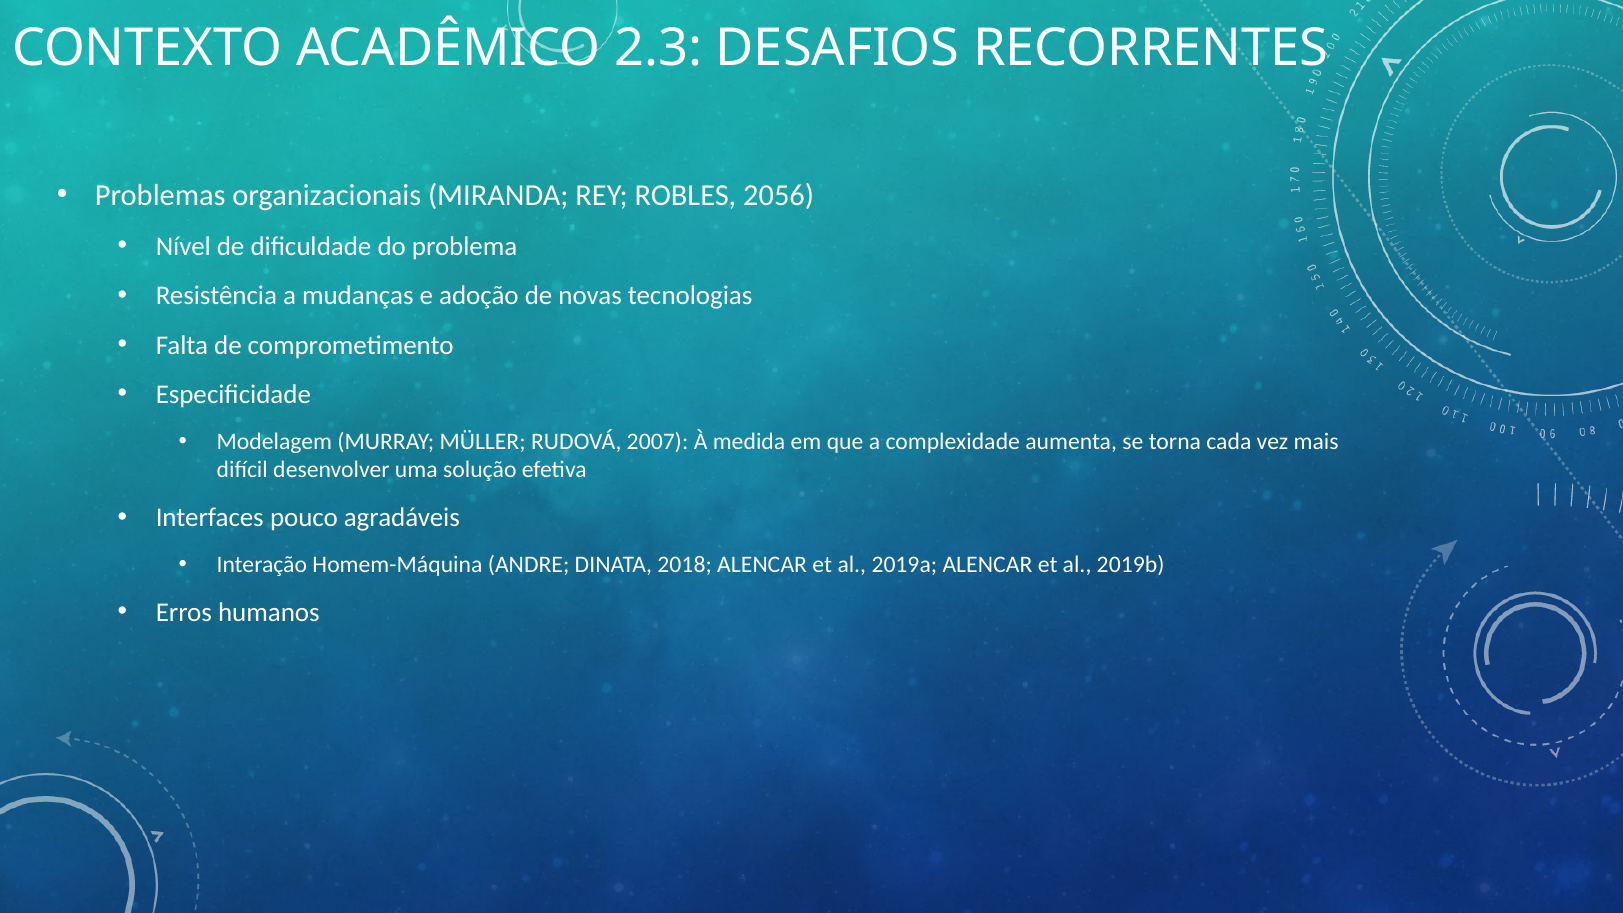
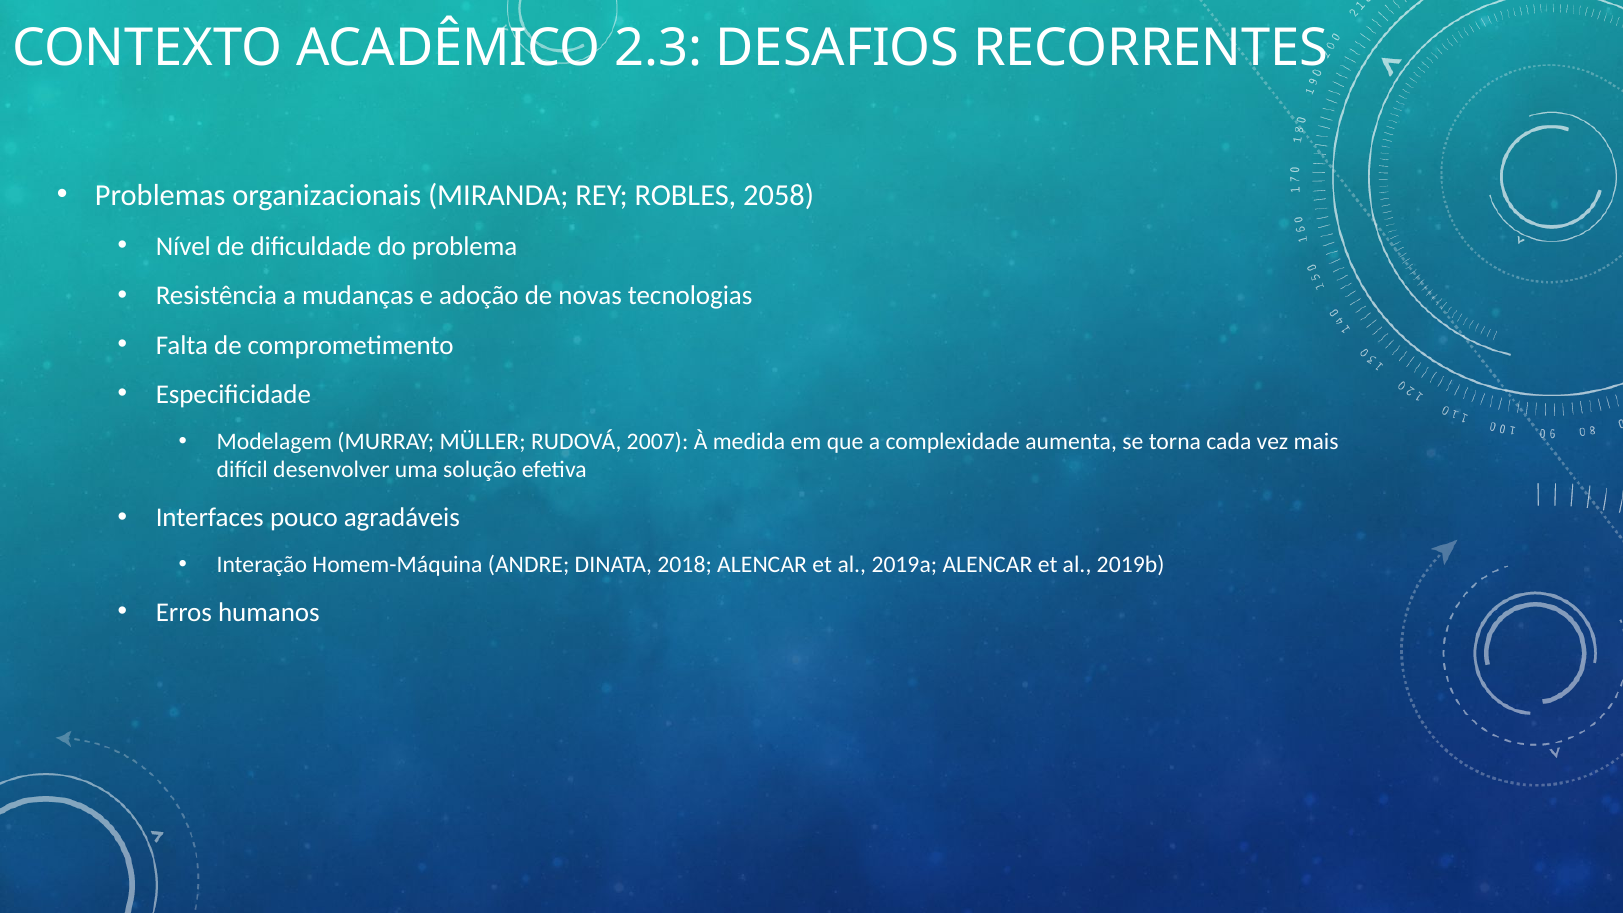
2056: 2056 -> 2058
